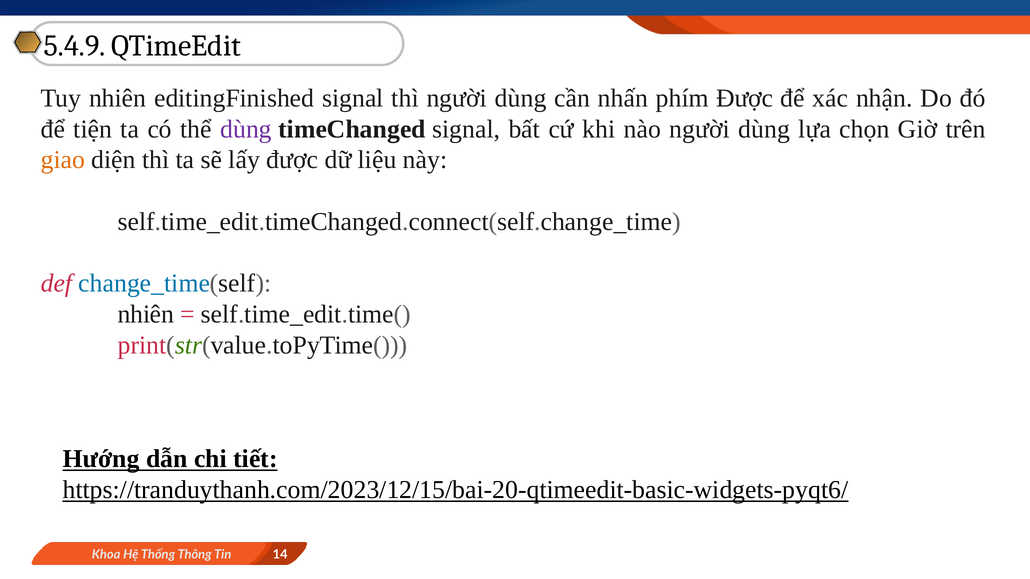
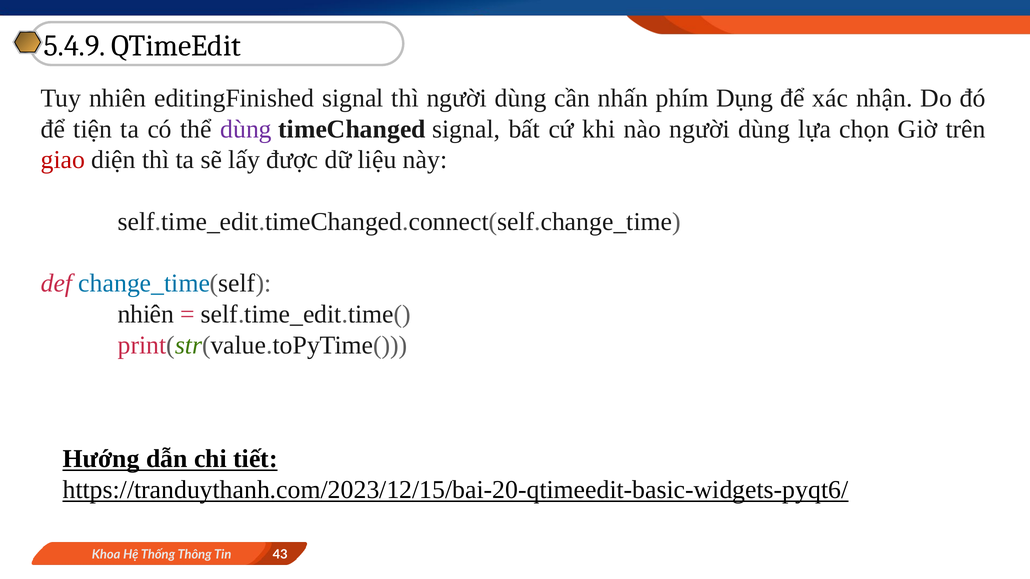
phím Được: Được -> Dụng
giao colour: orange -> red
14: 14 -> 43
